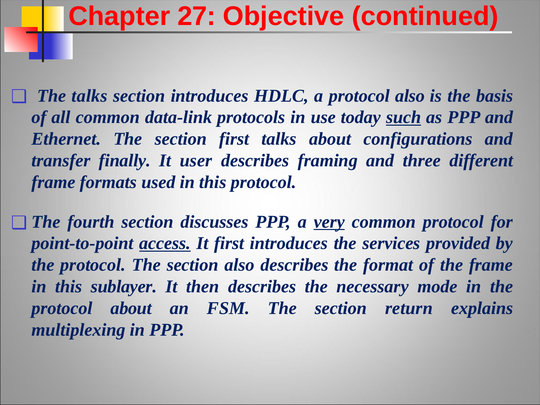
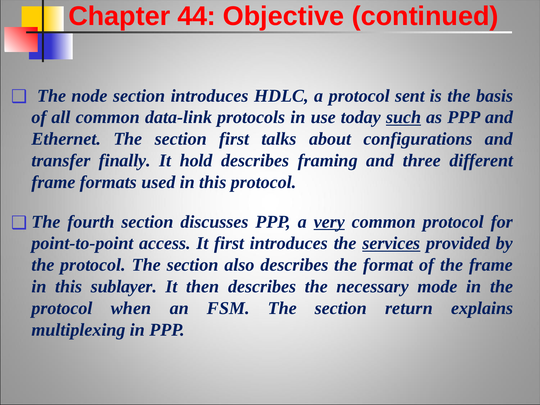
27: 27 -> 44
The talks: talks -> node
protocol also: also -> sent
user: user -> hold
access underline: present -> none
services underline: none -> present
protocol about: about -> when
